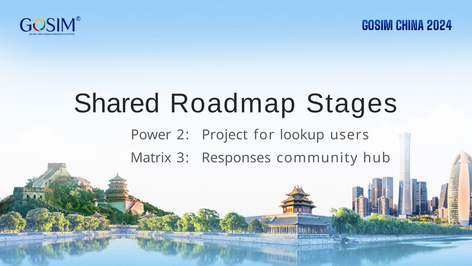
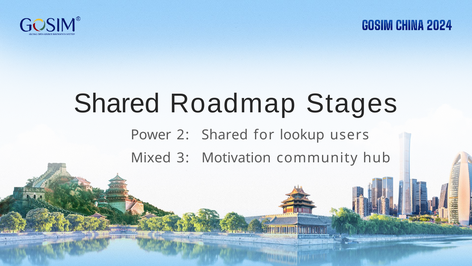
2 Project: Project -> Shared
Matrix: Matrix -> Mixed
Responses: Responses -> Motivation
